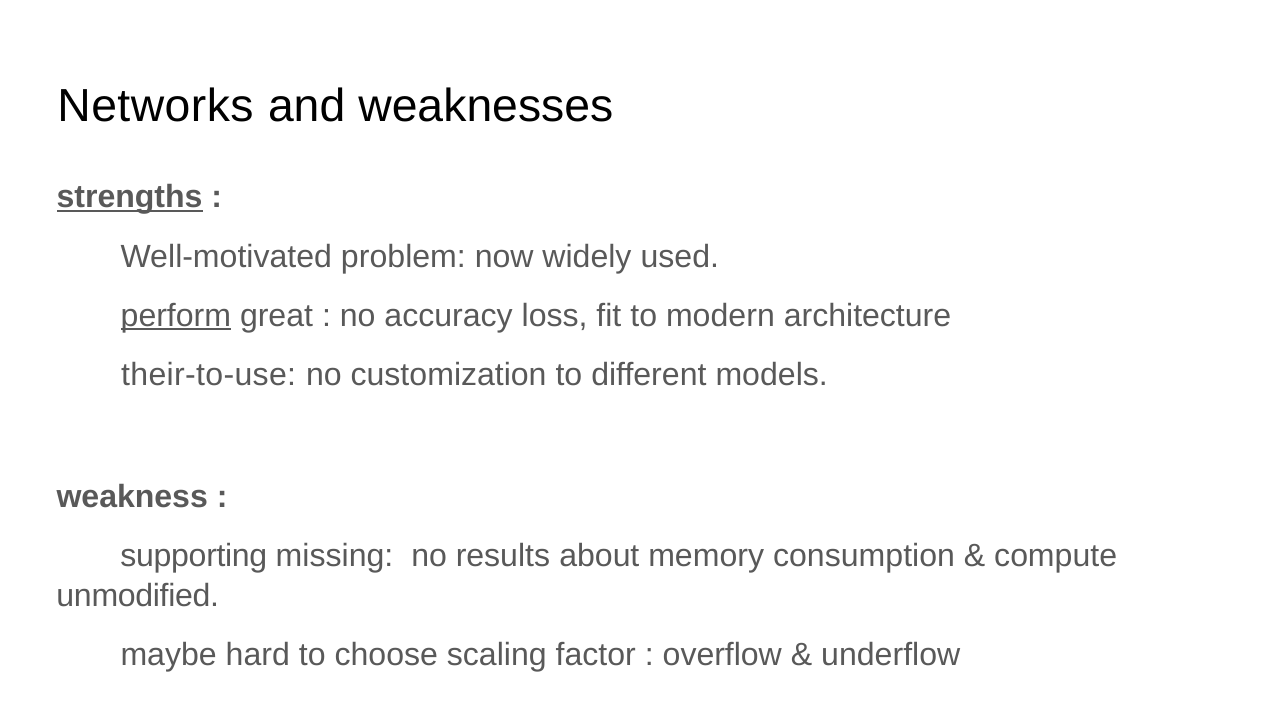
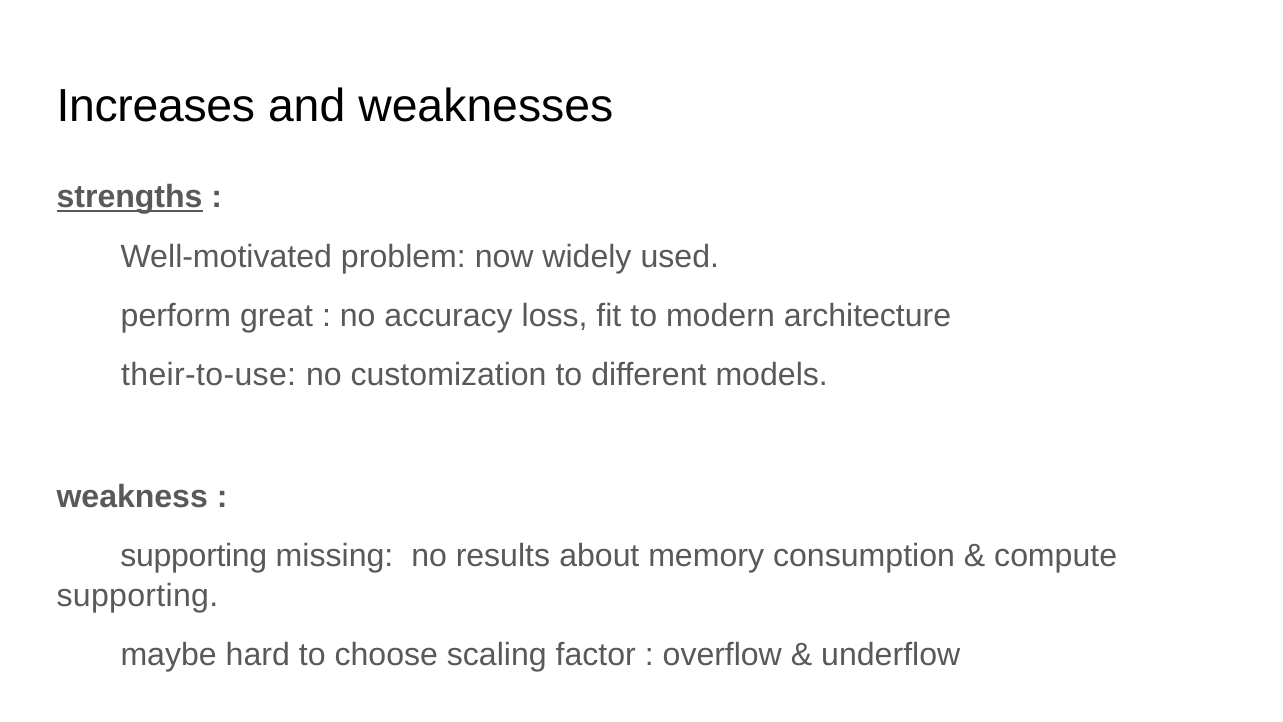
Networks: Networks -> Increases
perform underline: present -> none
unmodified at (138, 596): unmodified -> supporting
